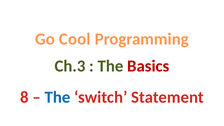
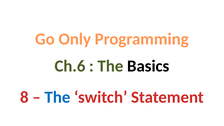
Cool: Cool -> Only
Ch.3: Ch.3 -> Ch.6
Basics colour: red -> black
